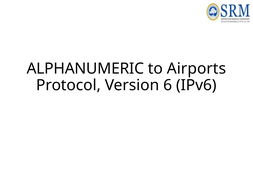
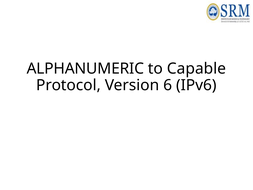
Airports: Airports -> Capable
